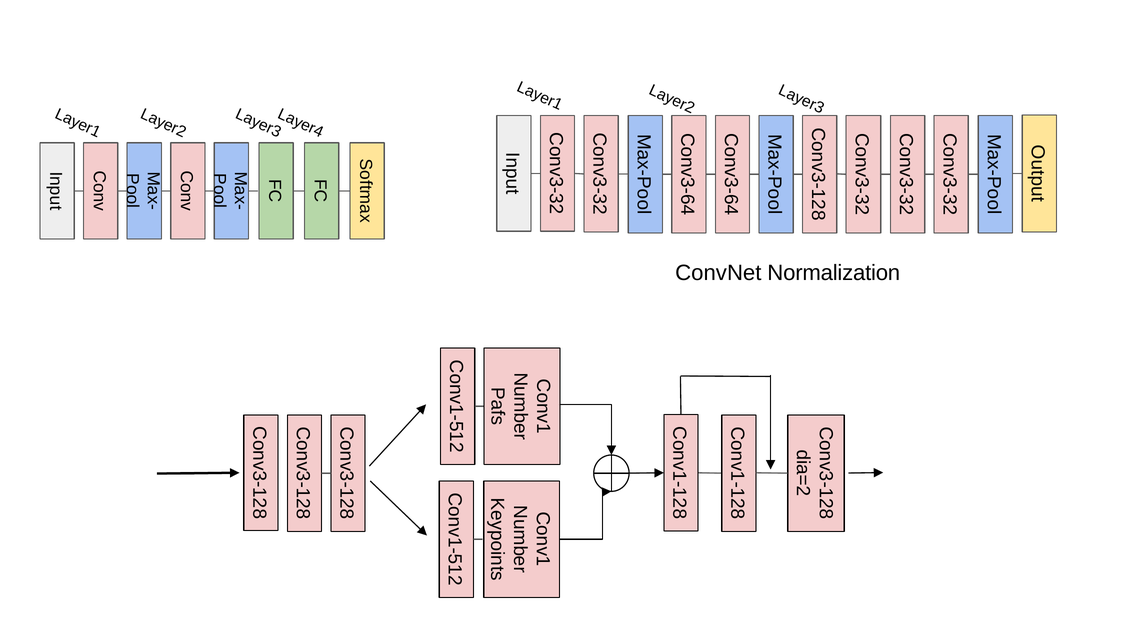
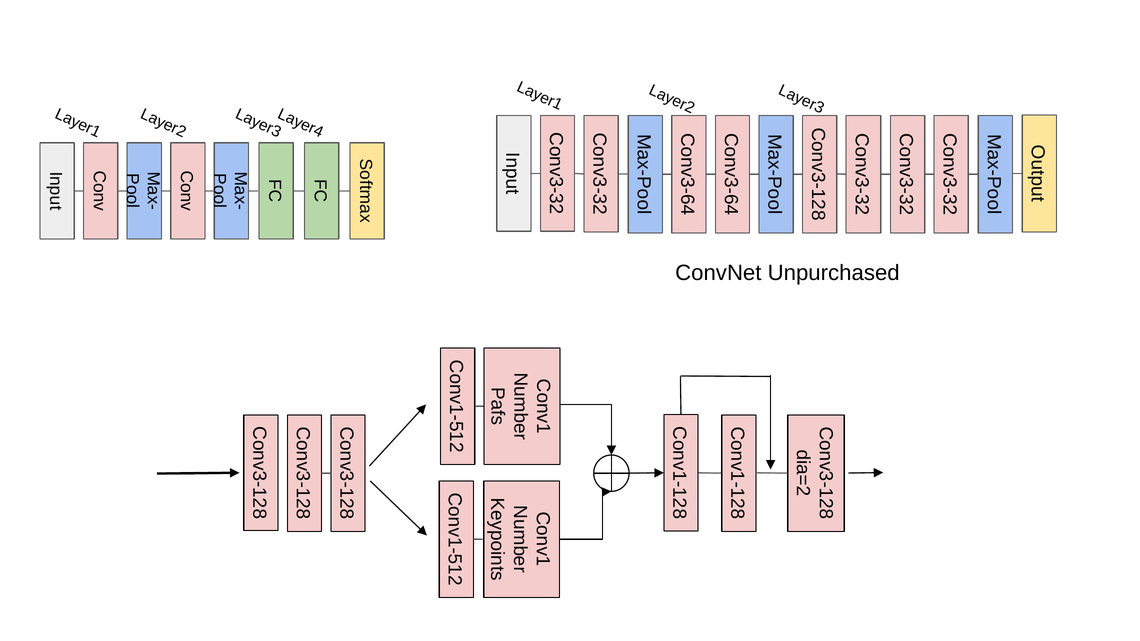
Normalization: Normalization -> Unpurchased
